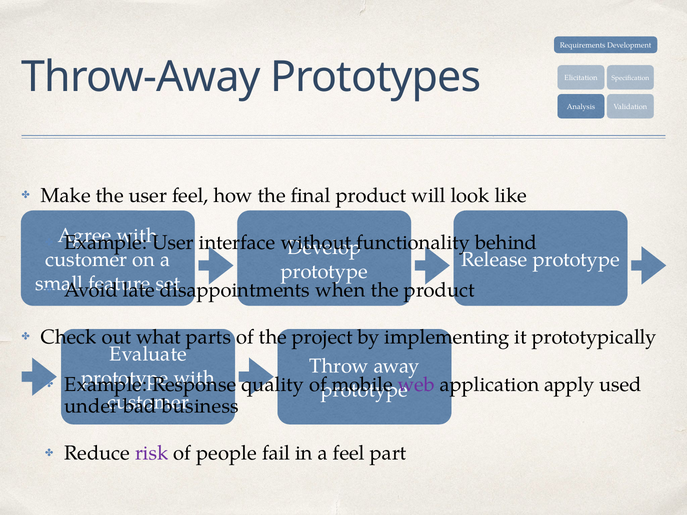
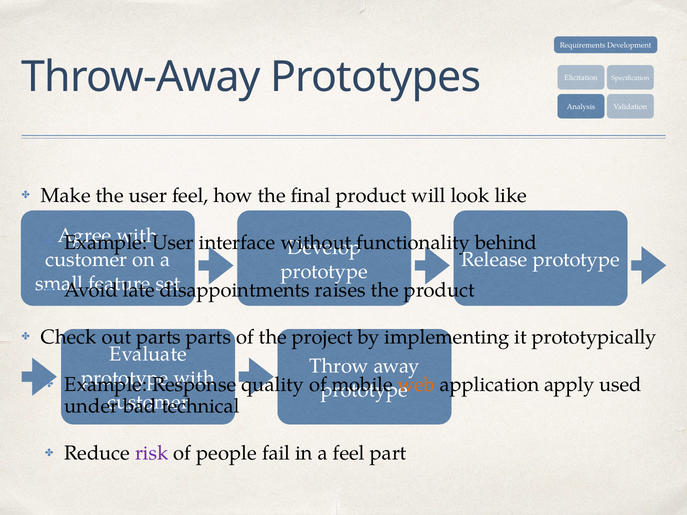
when: when -> raises
out what: what -> parts
web colour: purple -> orange
business: business -> technical
